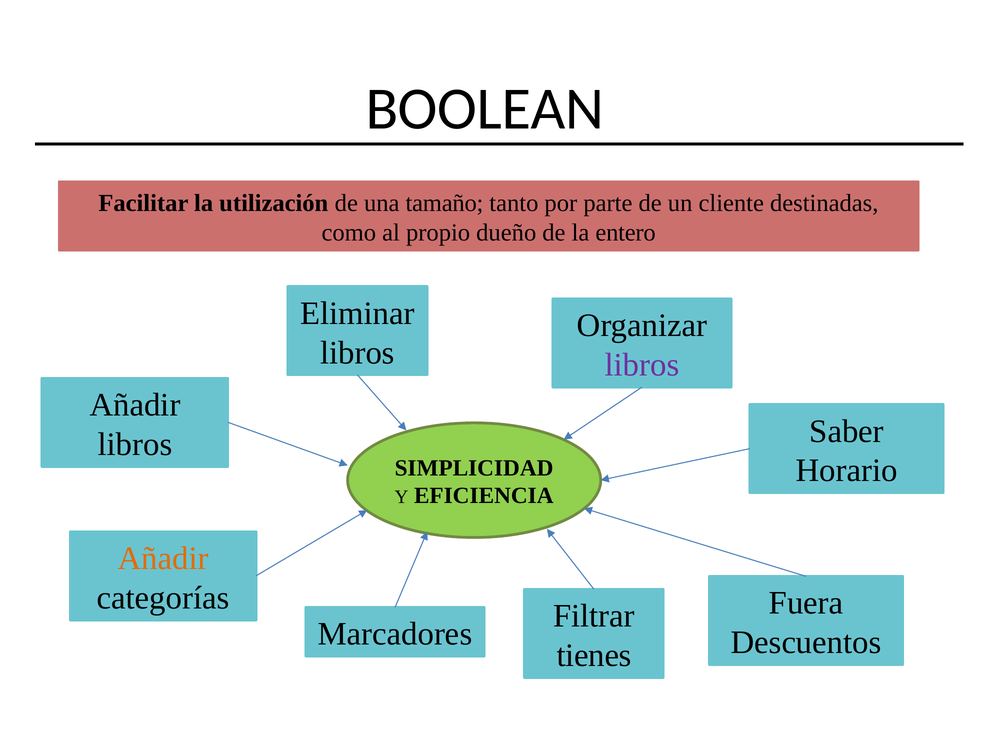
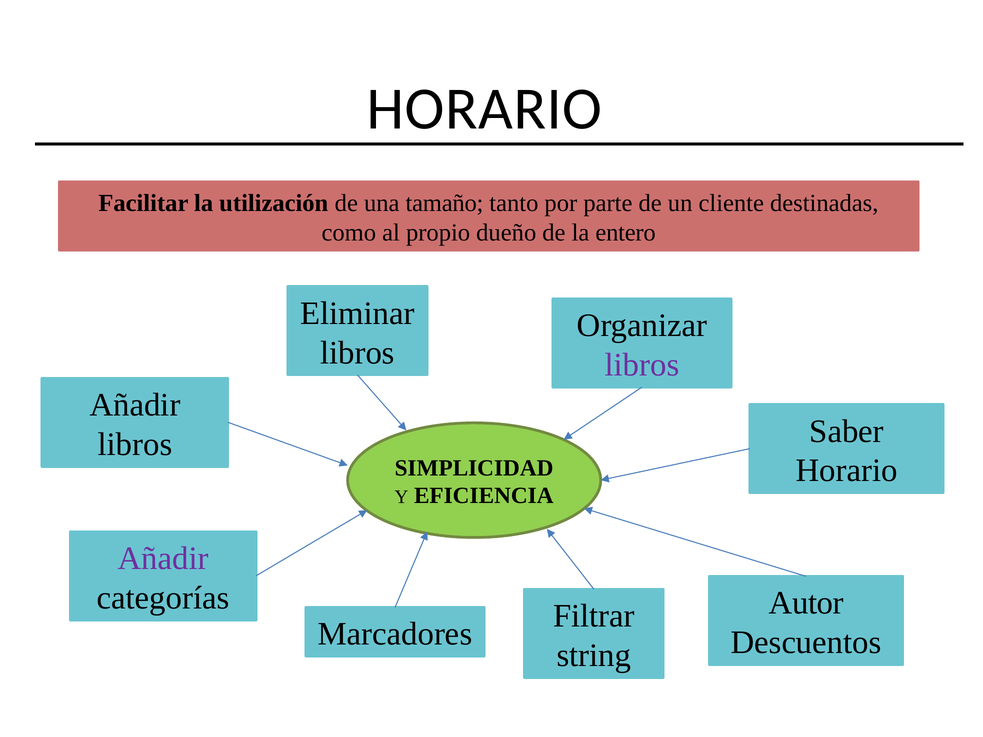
BOOLEAN at (485, 109): BOOLEAN -> HORARIO
Añadir at (163, 559) colour: orange -> purple
Fuera: Fuera -> Autor
tienes: tienes -> string
